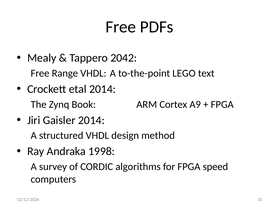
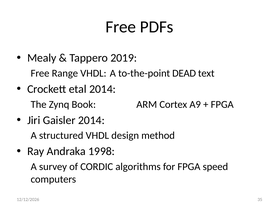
2042: 2042 -> 2019
LEGO: LEGO -> DEAD
